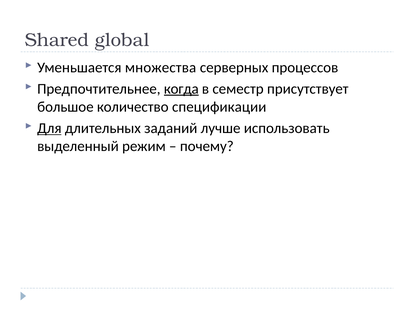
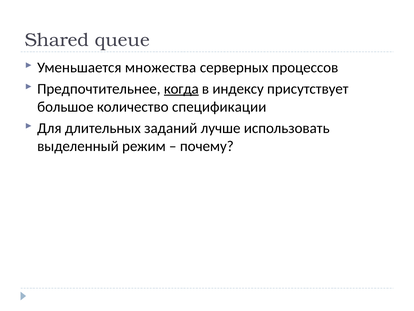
global: global -> queue
семестр: семестр -> индексу
Для underline: present -> none
